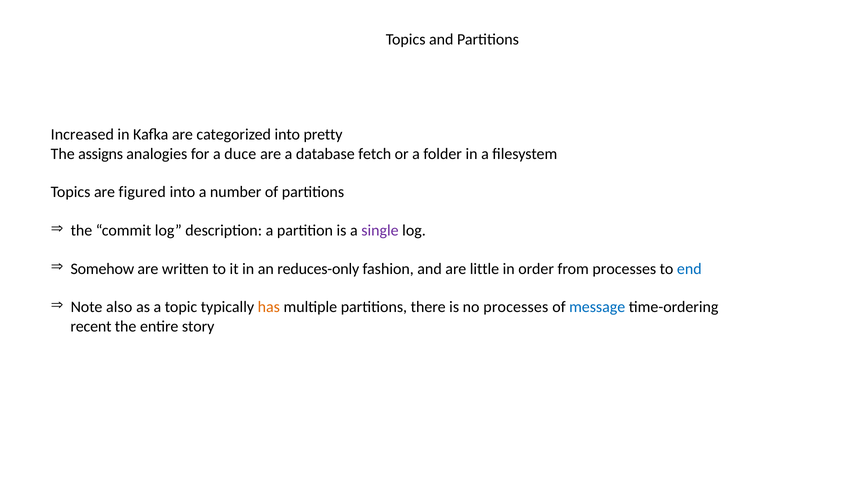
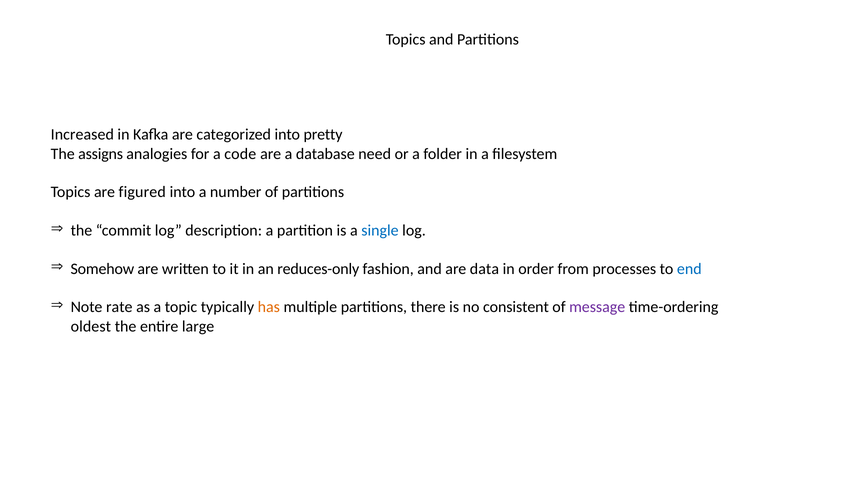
duce: duce -> code
fetch: fetch -> need
single colour: purple -> blue
little: little -> data
also: also -> rate
no processes: processes -> consistent
message colour: blue -> purple
recent: recent -> oldest
story: story -> large
